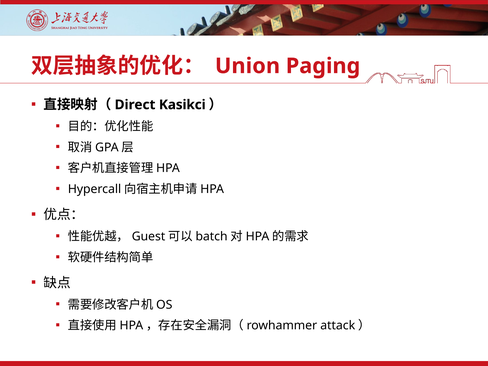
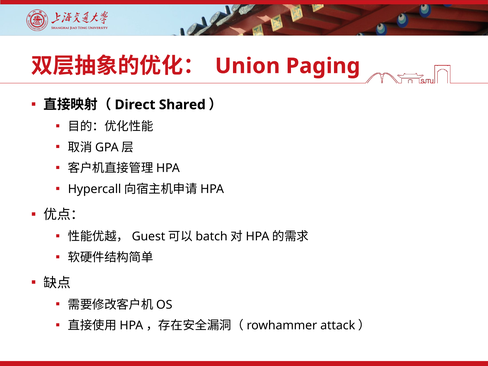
Kasikci: Kasikci -> Shared
